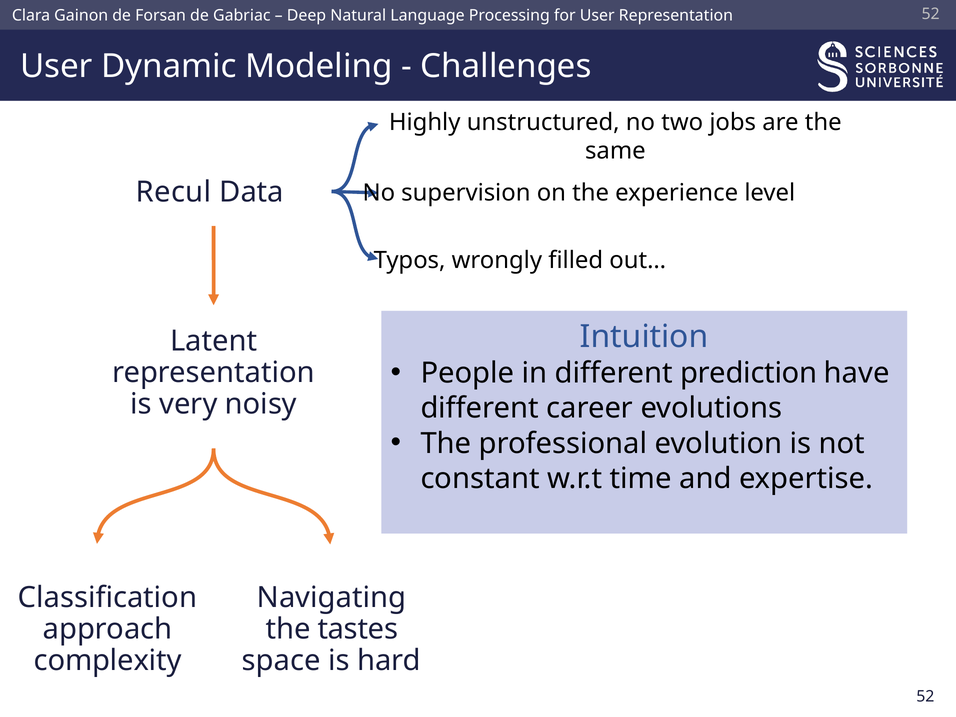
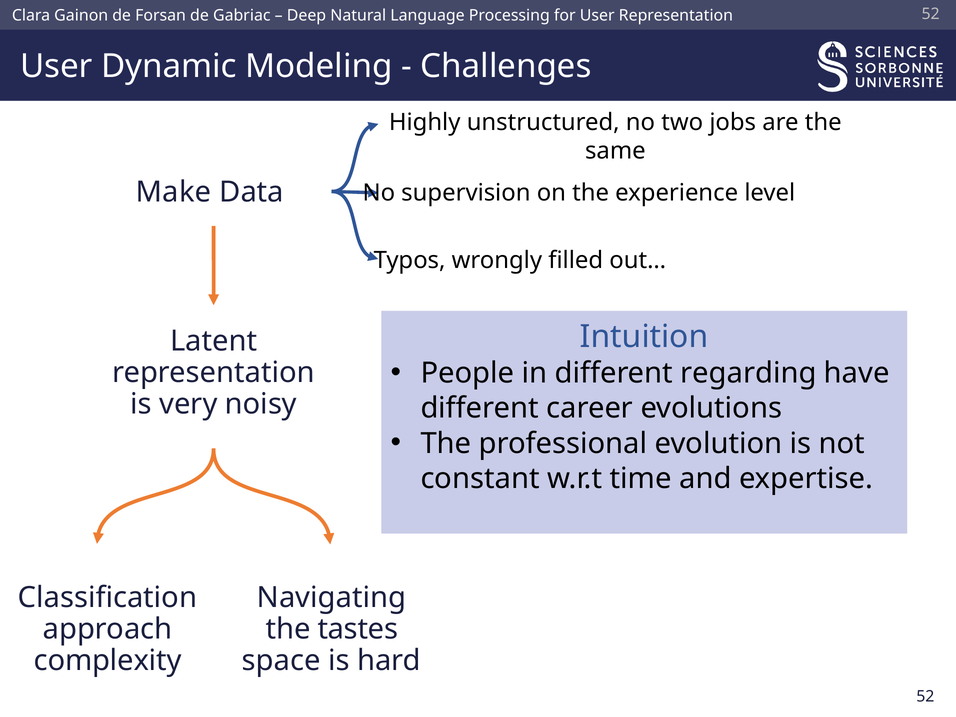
Recul: Recul -> Make
prediction: prediction -> regarding
